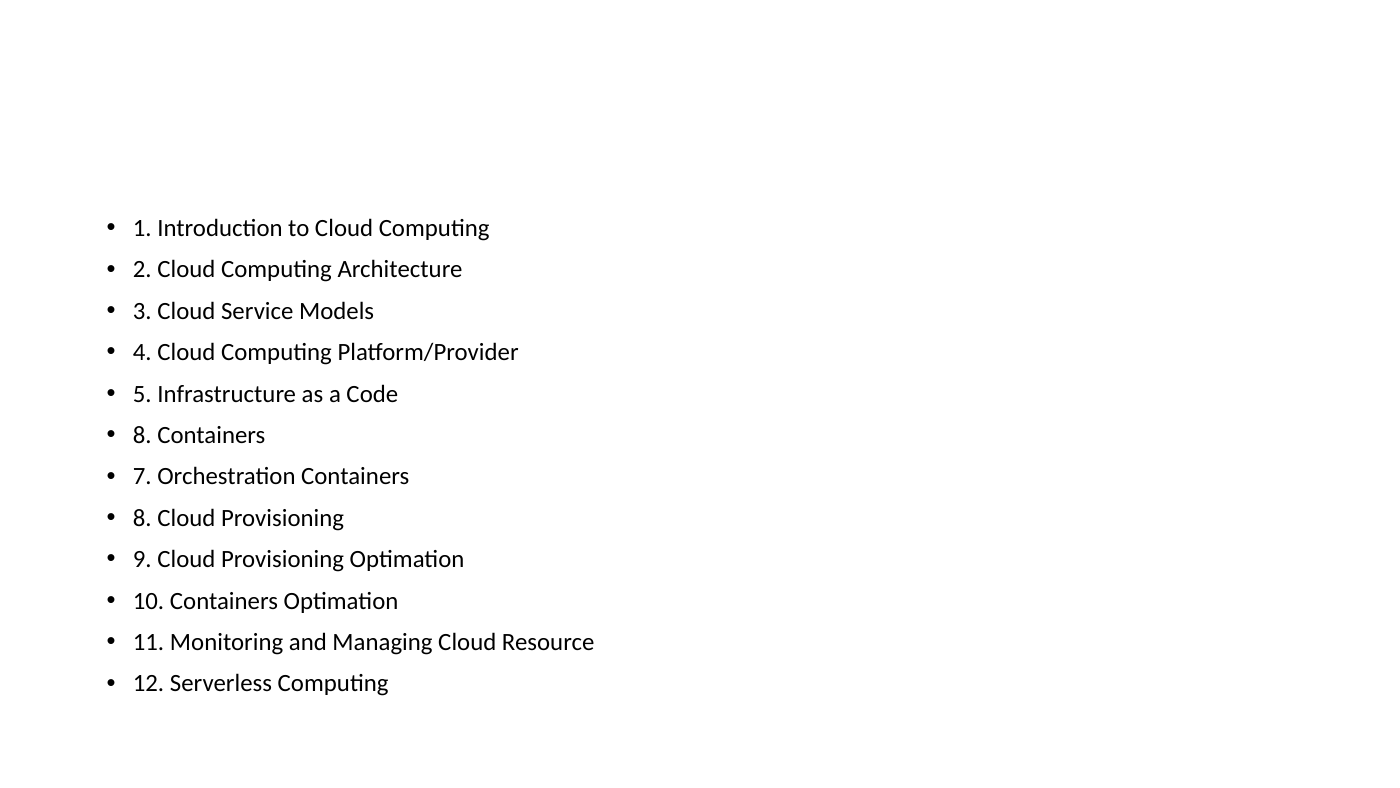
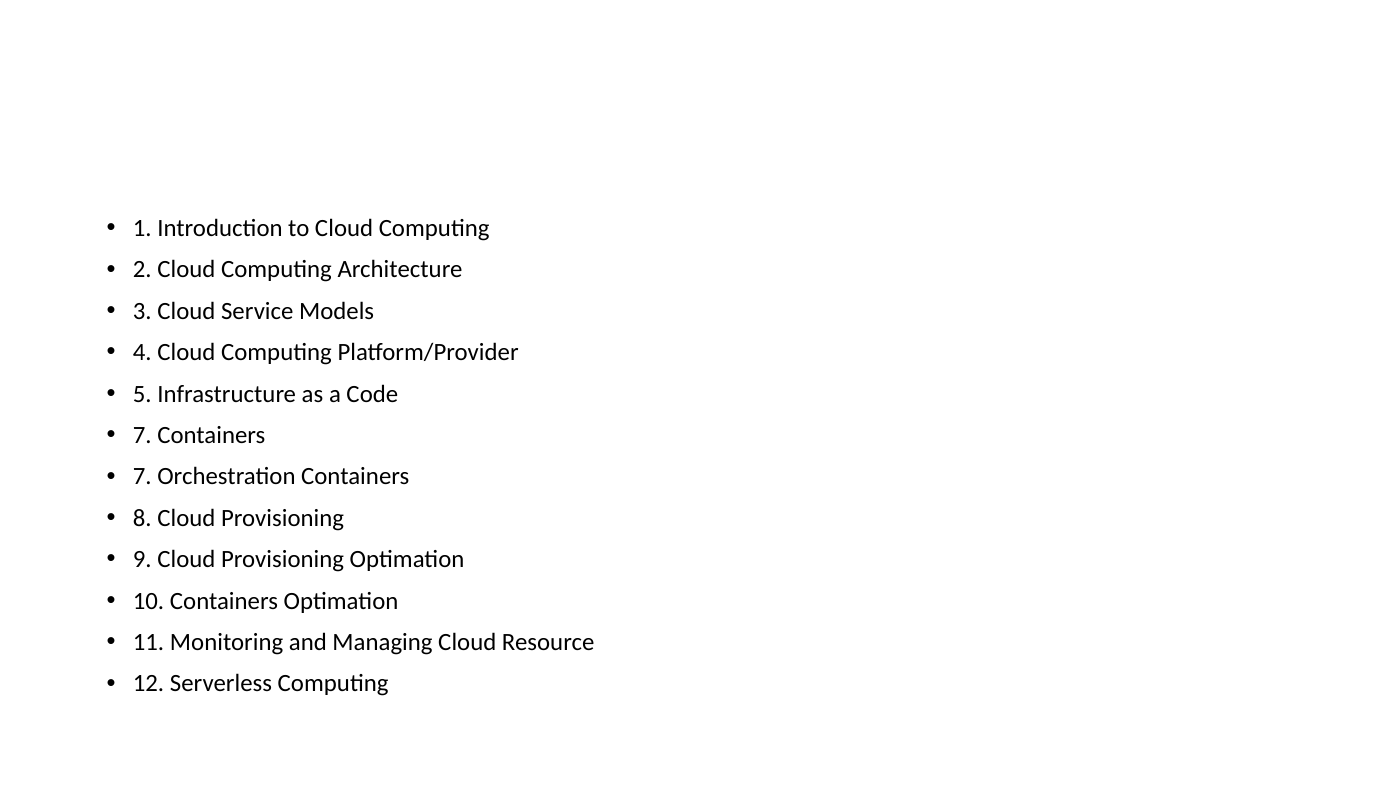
8 at (142, 435): 8 -> 7
